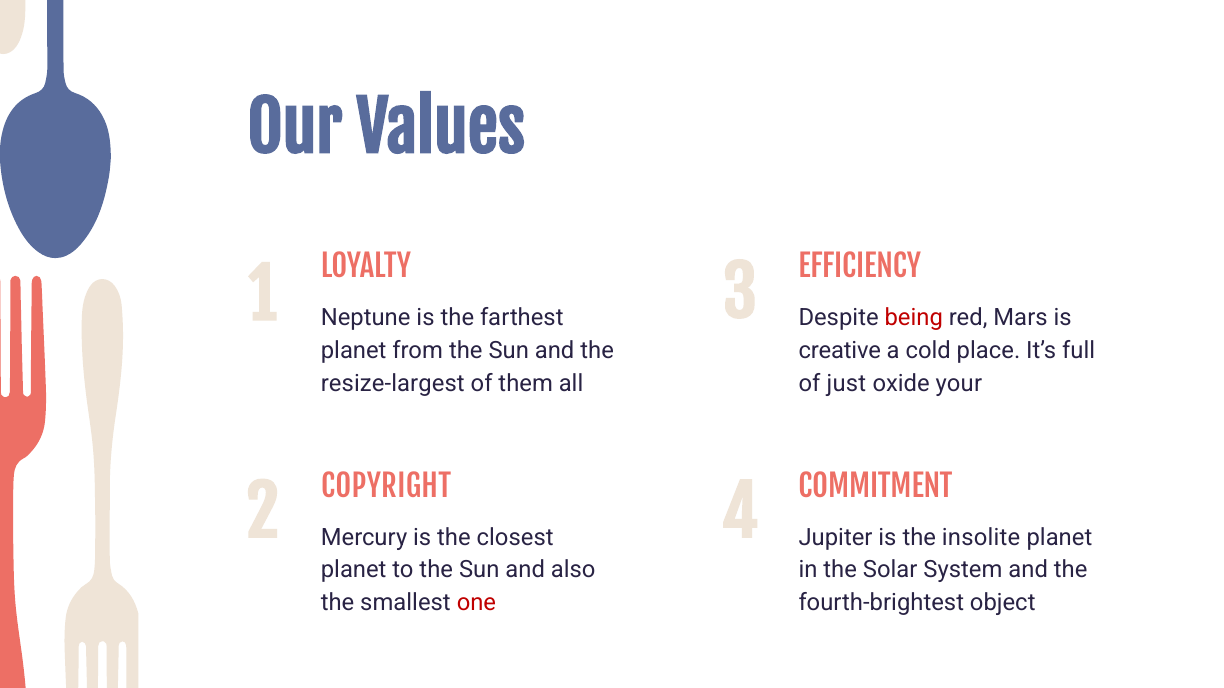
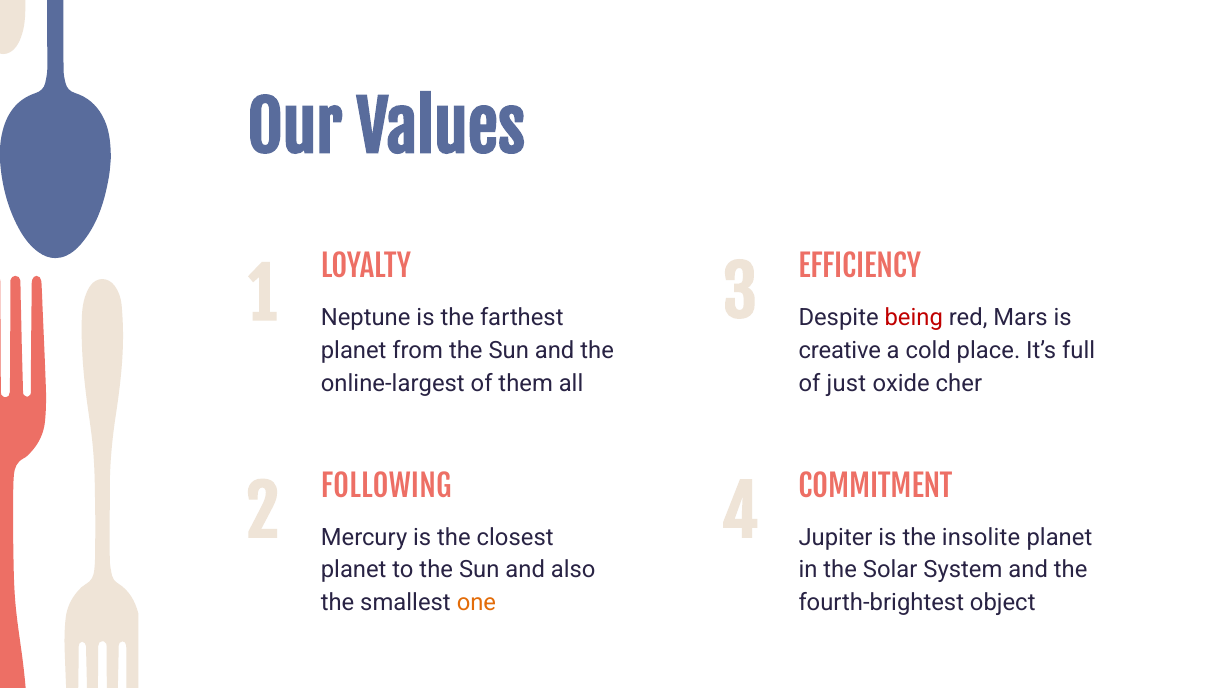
resize-largest: resize-largest -> online-largest
your: your -> cher
COPYRIGHT: COPYRIGHT -> FOLLOWING
one colour: red -> orange
